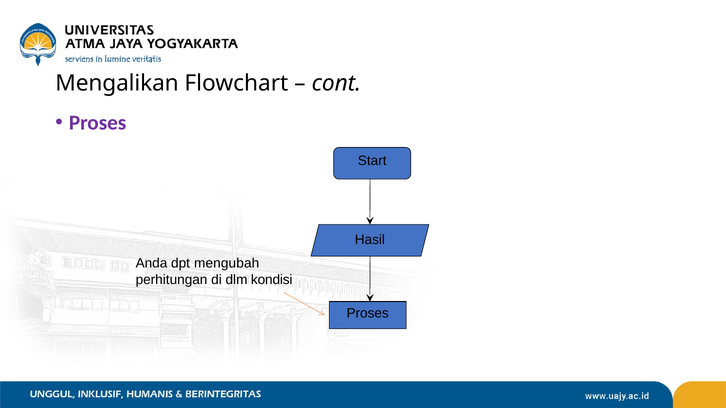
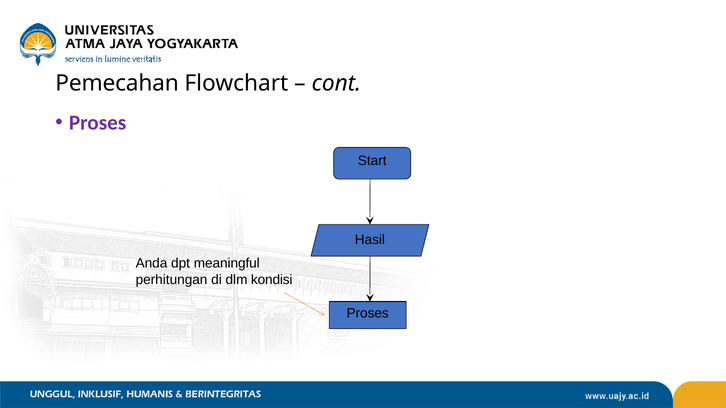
Mengalikan: Mengalikan -> Pemecahan
mengubah: mengubah -> meaningful
